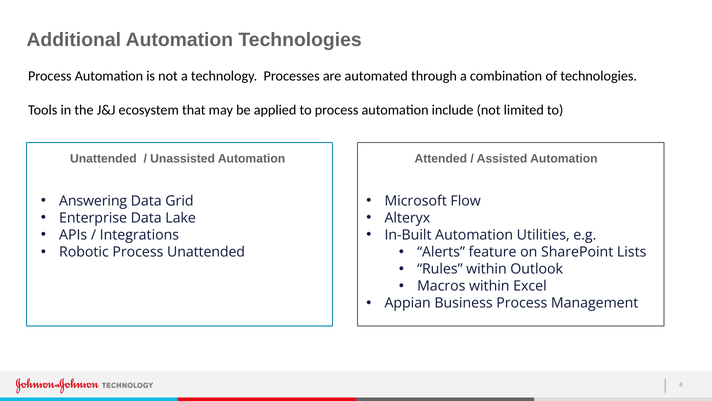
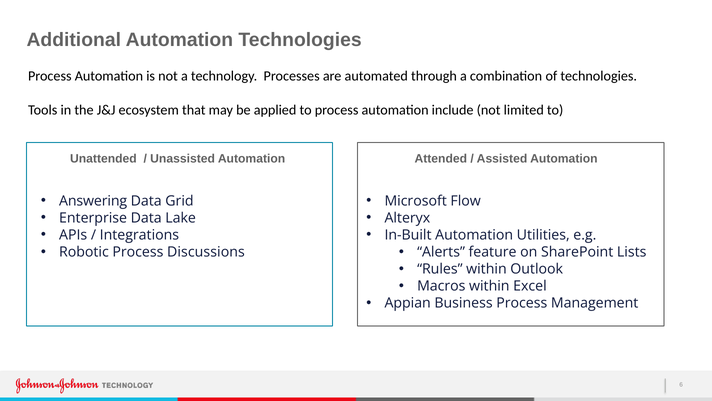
Process Unattended: Unattended -> Discussions
